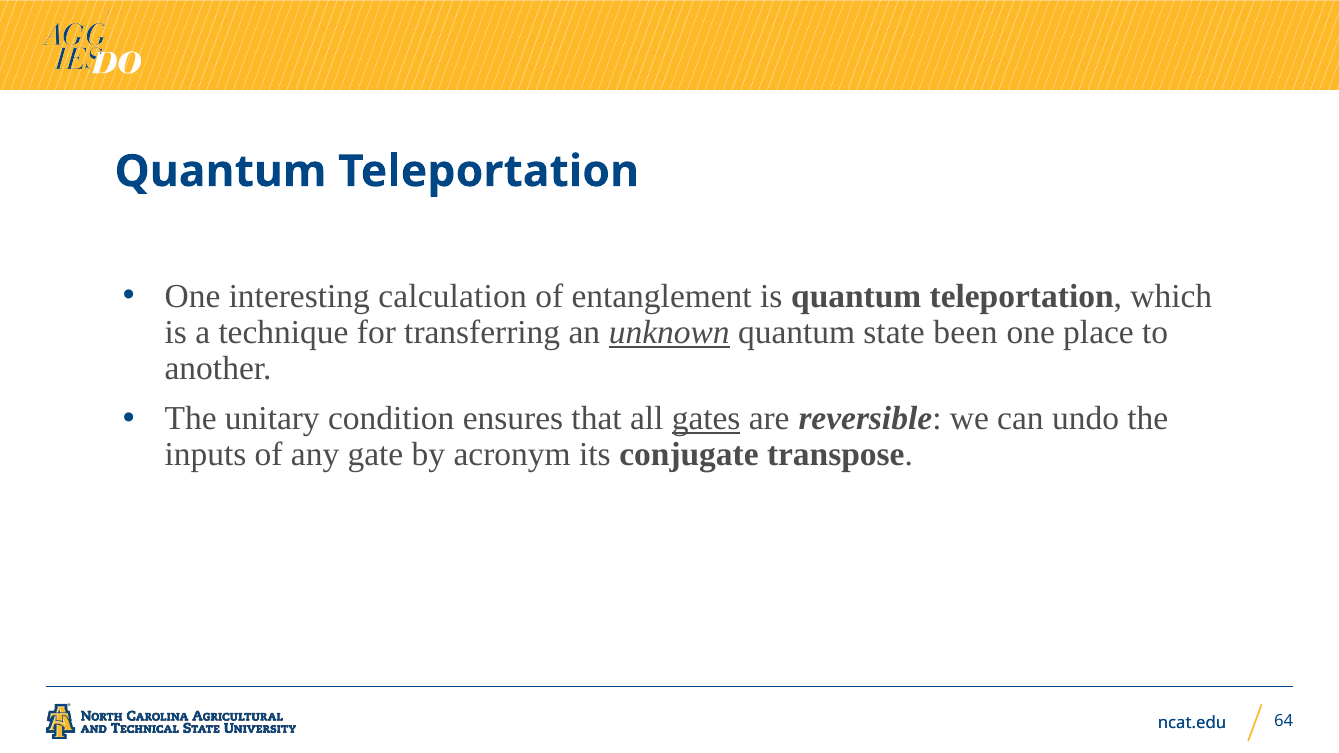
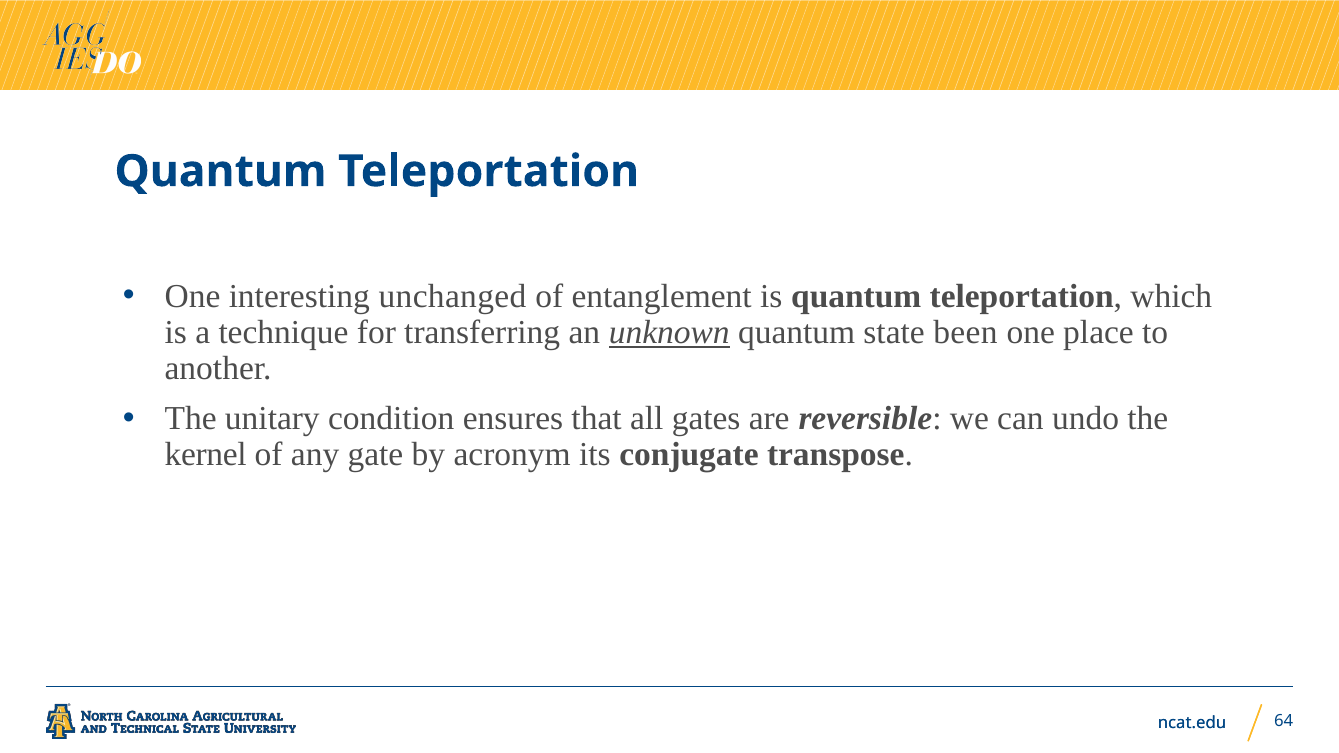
calculation: calculation -> unchanged
gates underline: present -> none
inputs: inputs -> kernel
